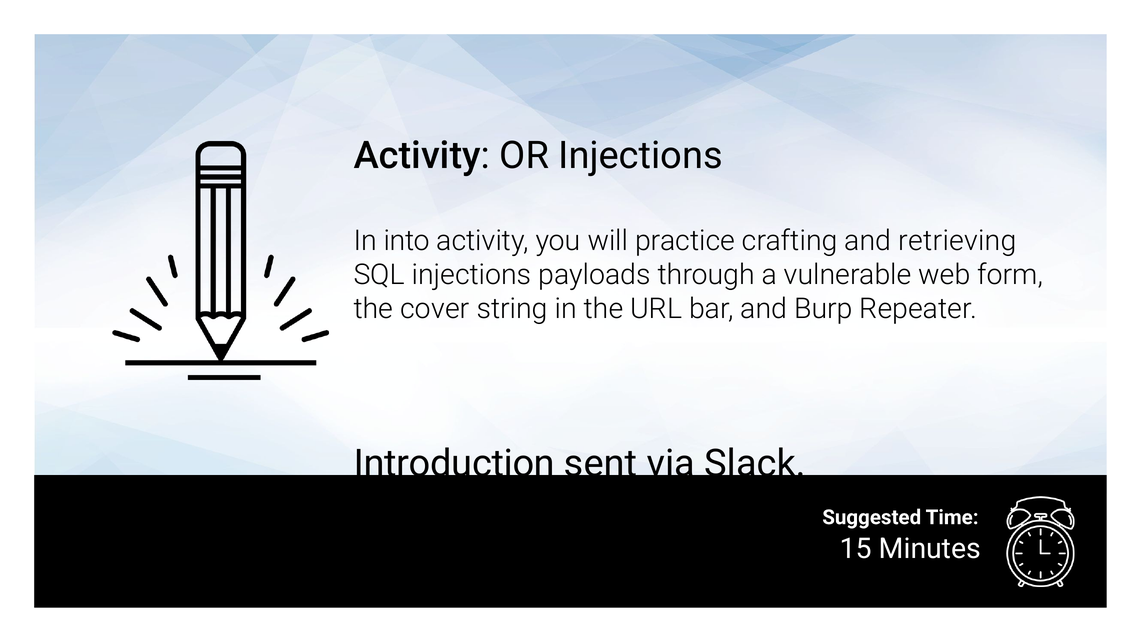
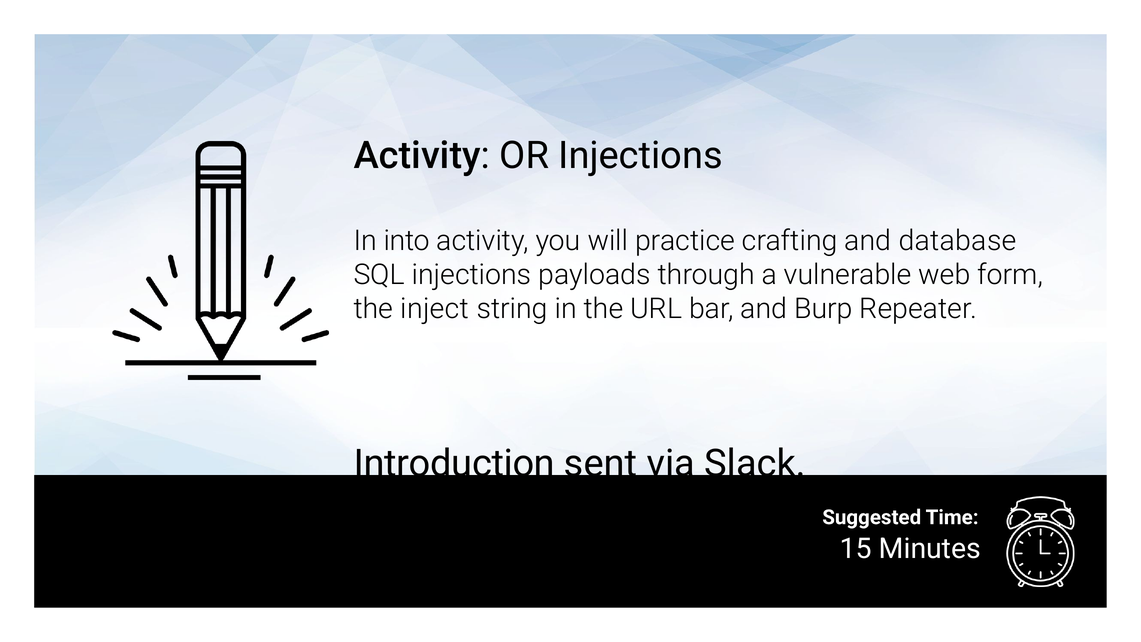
retrieving: retrieving -> database
cover: cover -> inject
